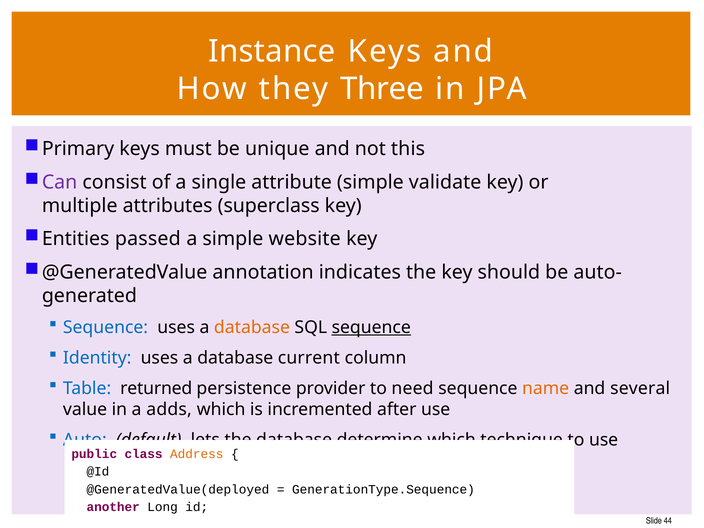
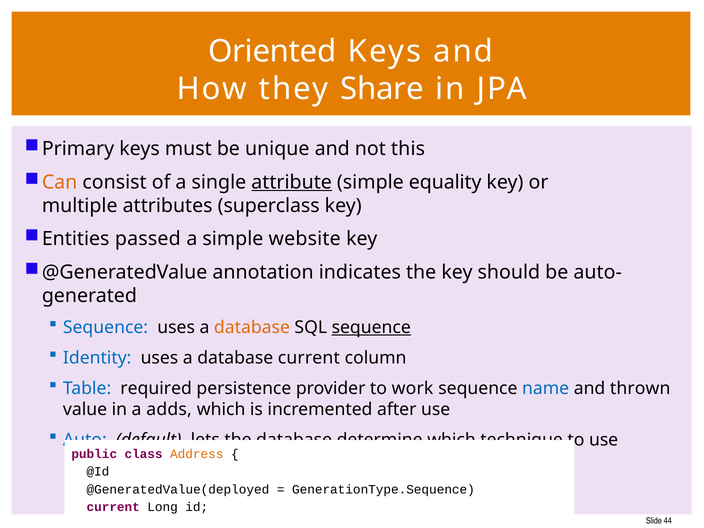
Instance: Instance -> Oriented
Three: Three -> Share
Can colour: purple -> orange
attribute underline: none -> present
validate: validate -> equality
returned: returned -> required
need: need -> work
name colour: orange -> blue
several: several -> thrown
another at (113, 507): another -> current
